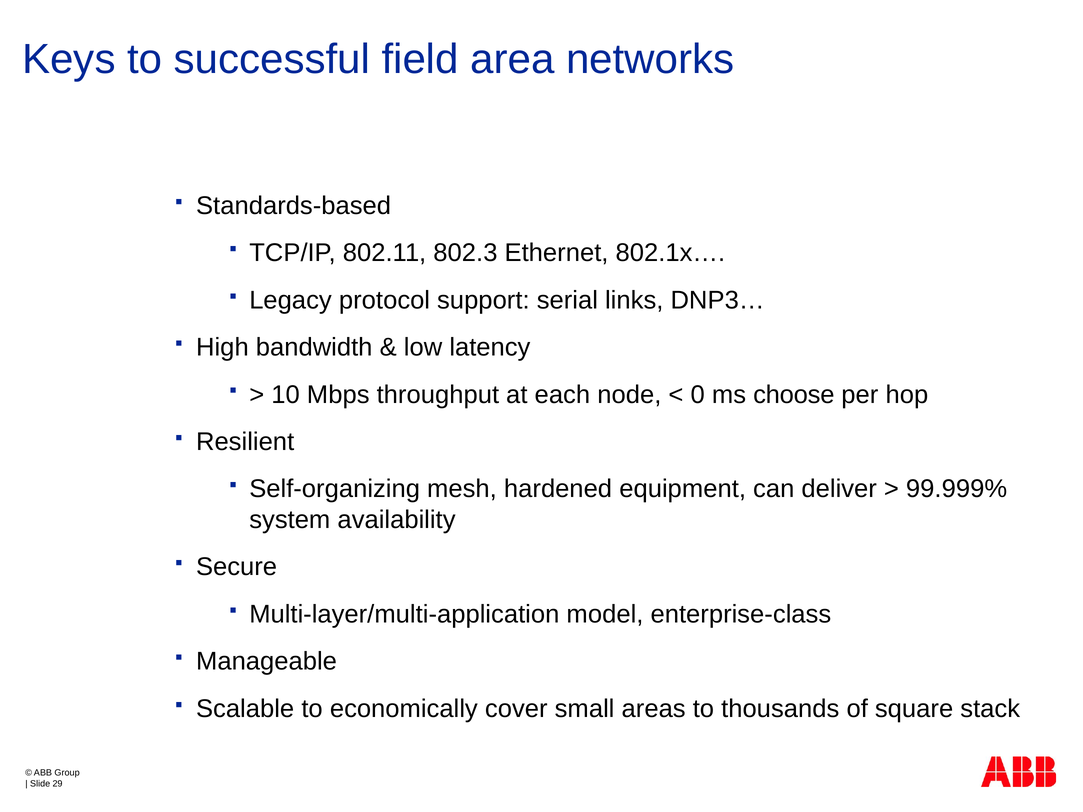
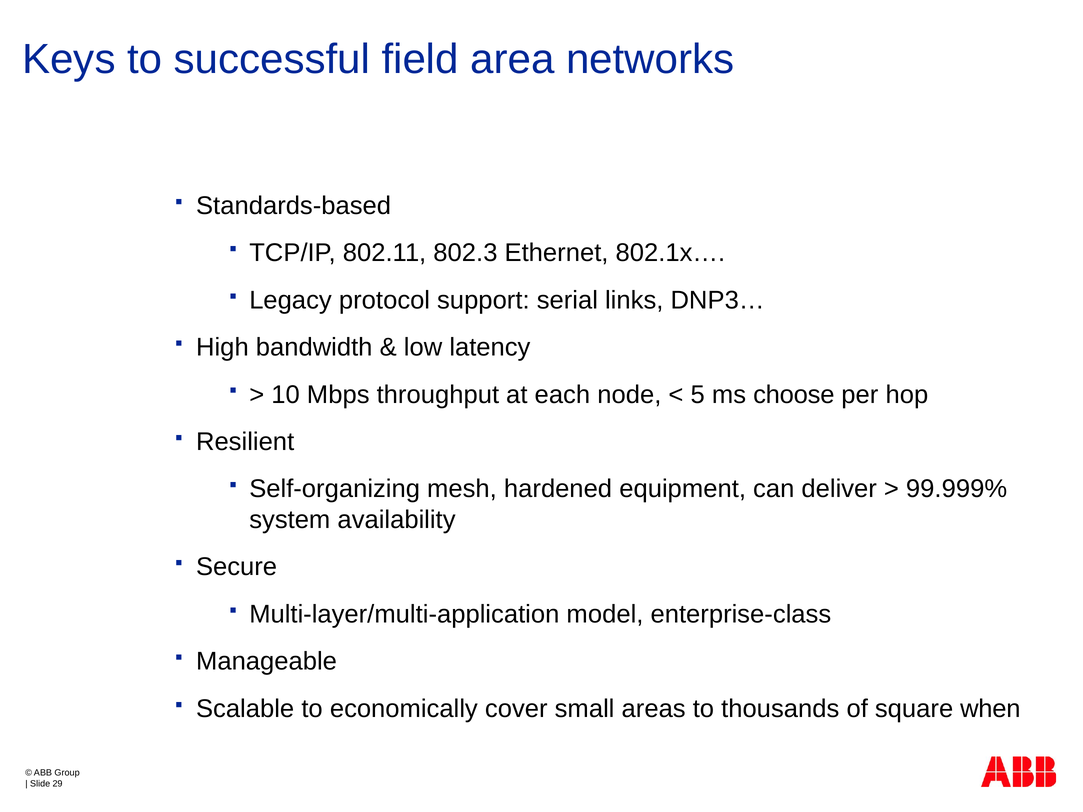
0: 0 -> 5
stack: stack -> when
